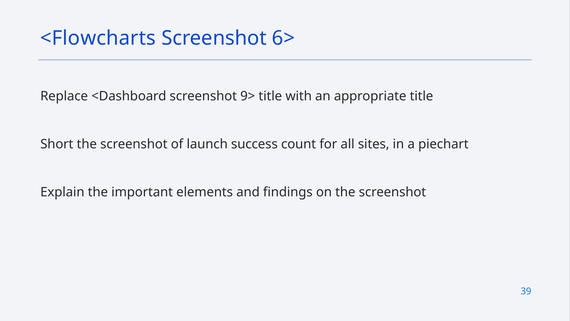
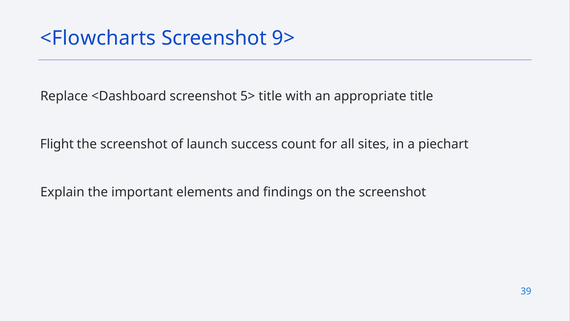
6>: 6> -> 9>
9>: 9> -> 5>
Short: Short -> Flight
